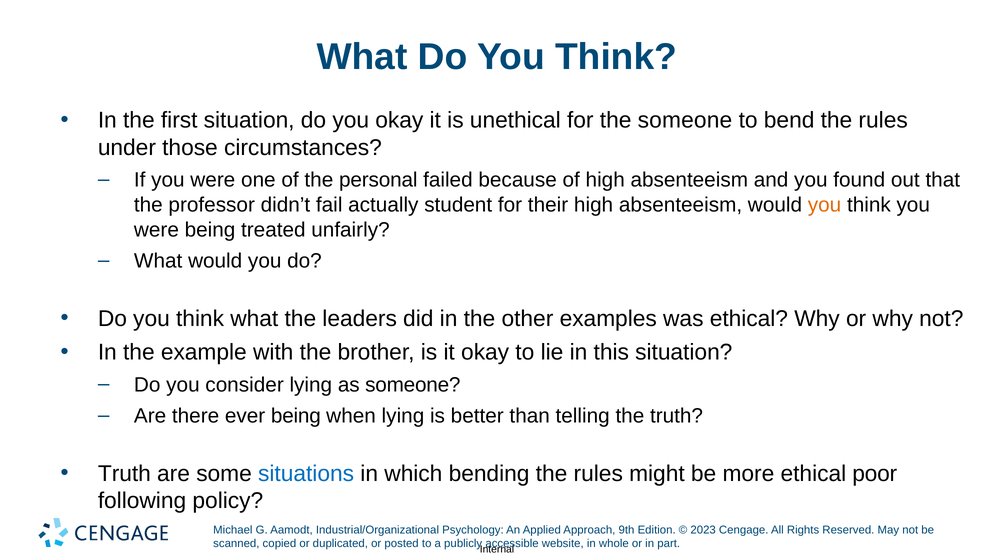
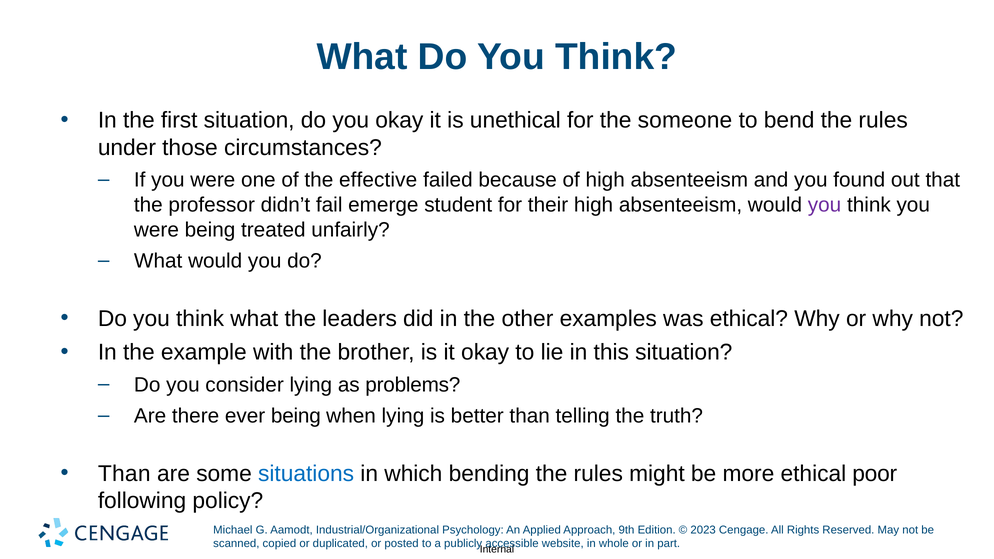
personal: personal -> effective
actually: actually -> emerge
you at (825, 205) colour: orange -> purple
as someone: someone -> problems
Truth at (124, 474): Truth -> Than
